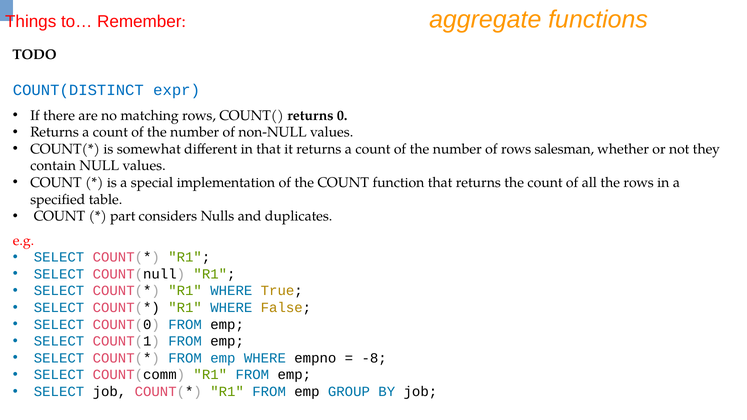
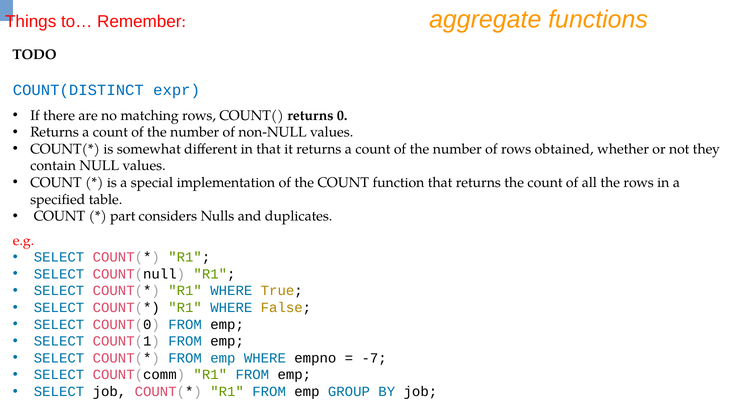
salesman: salesman -> obtained
-8: -8 -> -7
